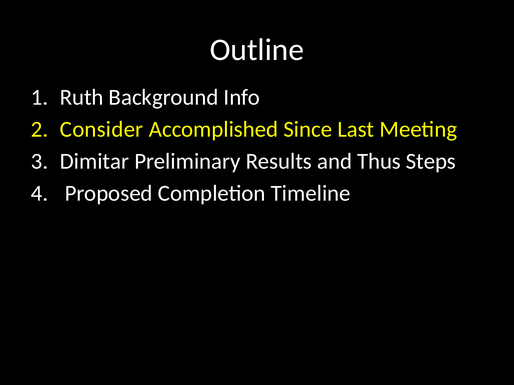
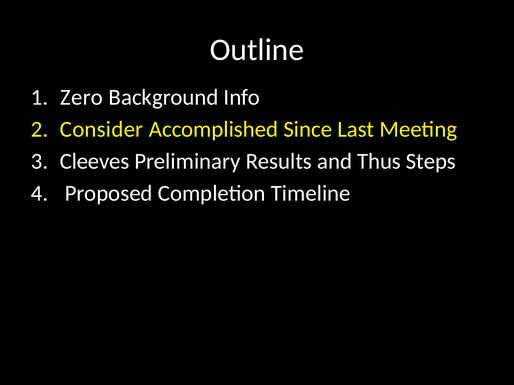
Ruth: Ruth -> Zero
Dimitar: Dimitar -> Cleeves
